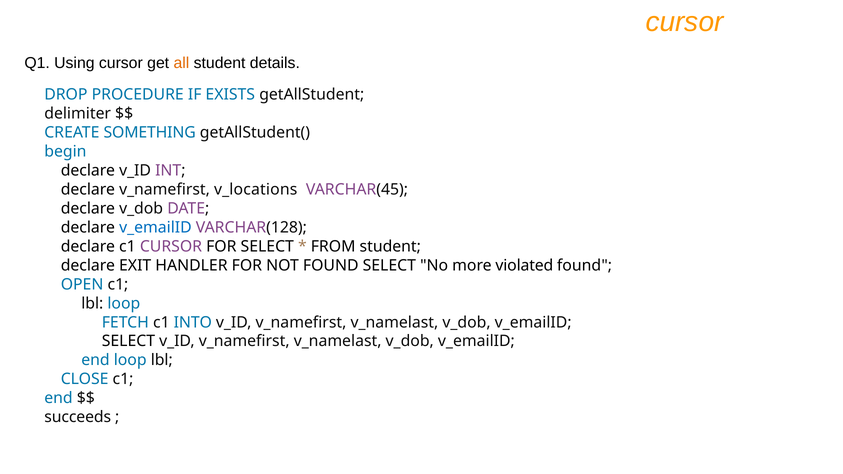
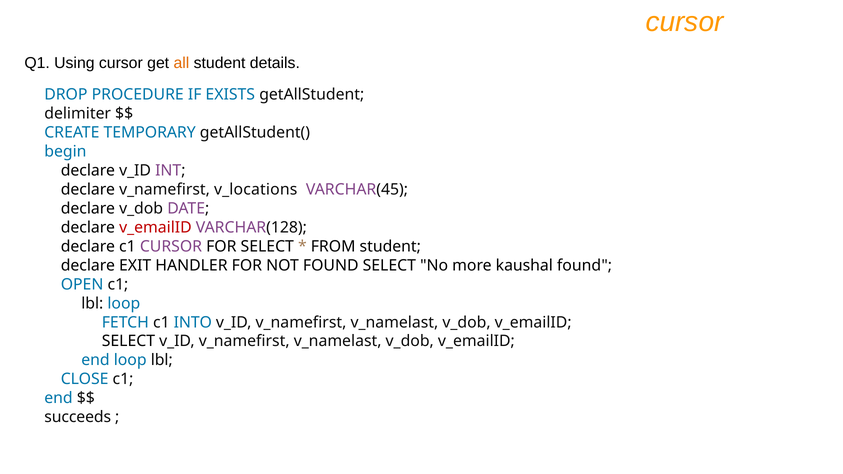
SOMETHING: SOMETHING -> TEMPORARY
v_emailID at (155, 228) colour: blue -> red
violated: violated -> kaushal
